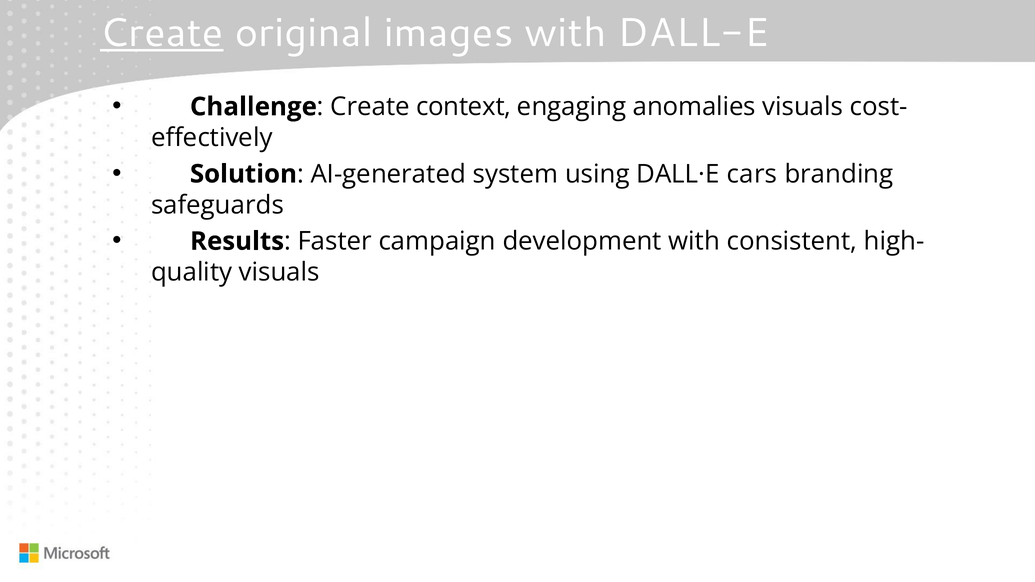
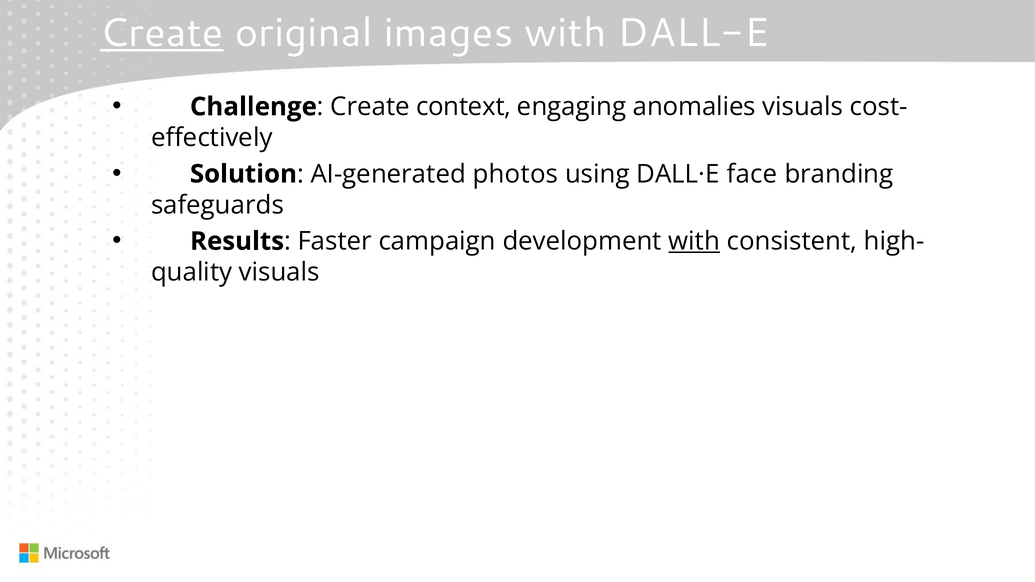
system: system -> photos
cars: cars -> face
with at (694, 241) underline: none -> present
